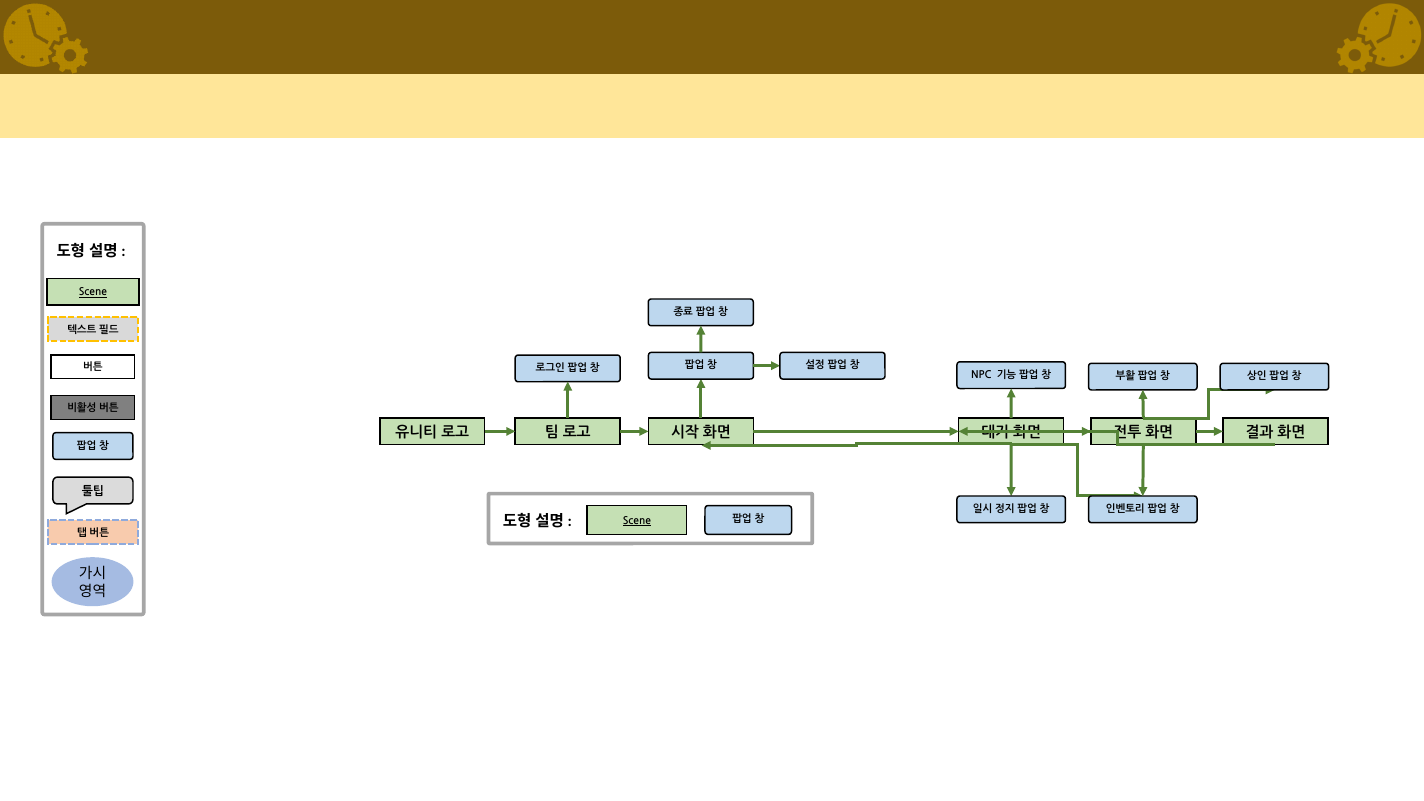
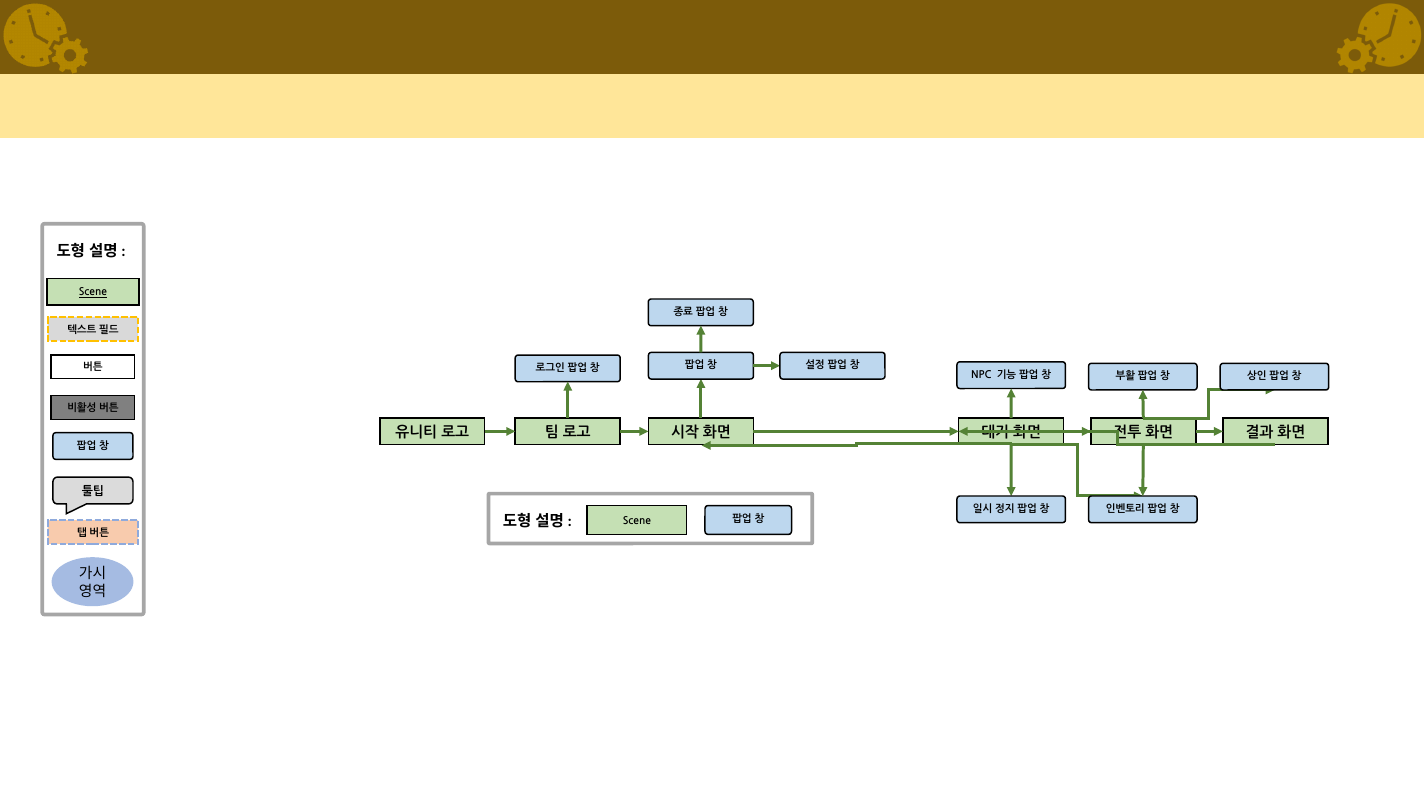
Scene at (637, 521) underline: present -> none
